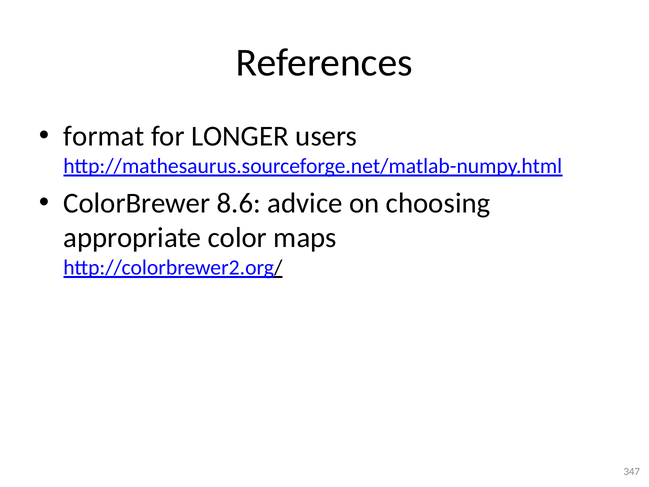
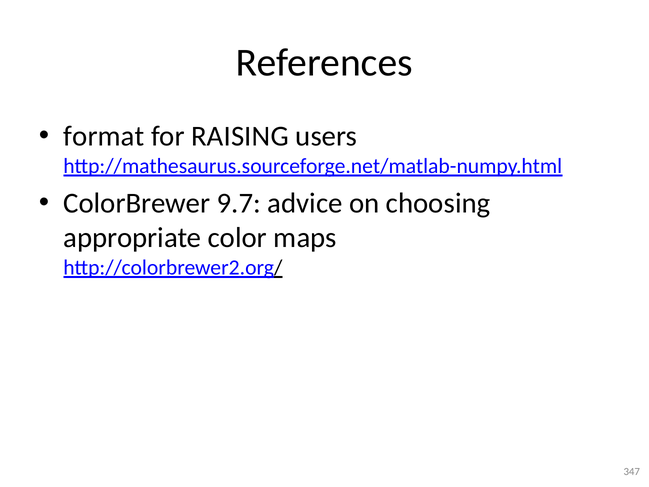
LONGER: LONGER -> RAISING
8.6: 8.6 -> 9.7
